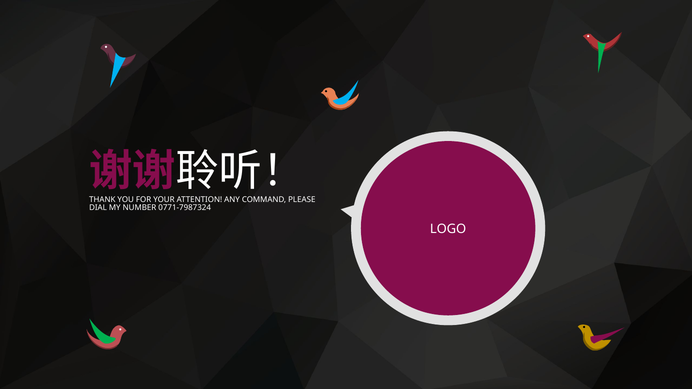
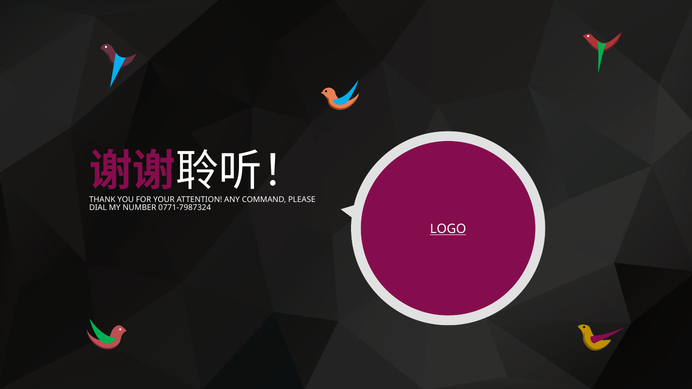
LOGO underline: none -> present
